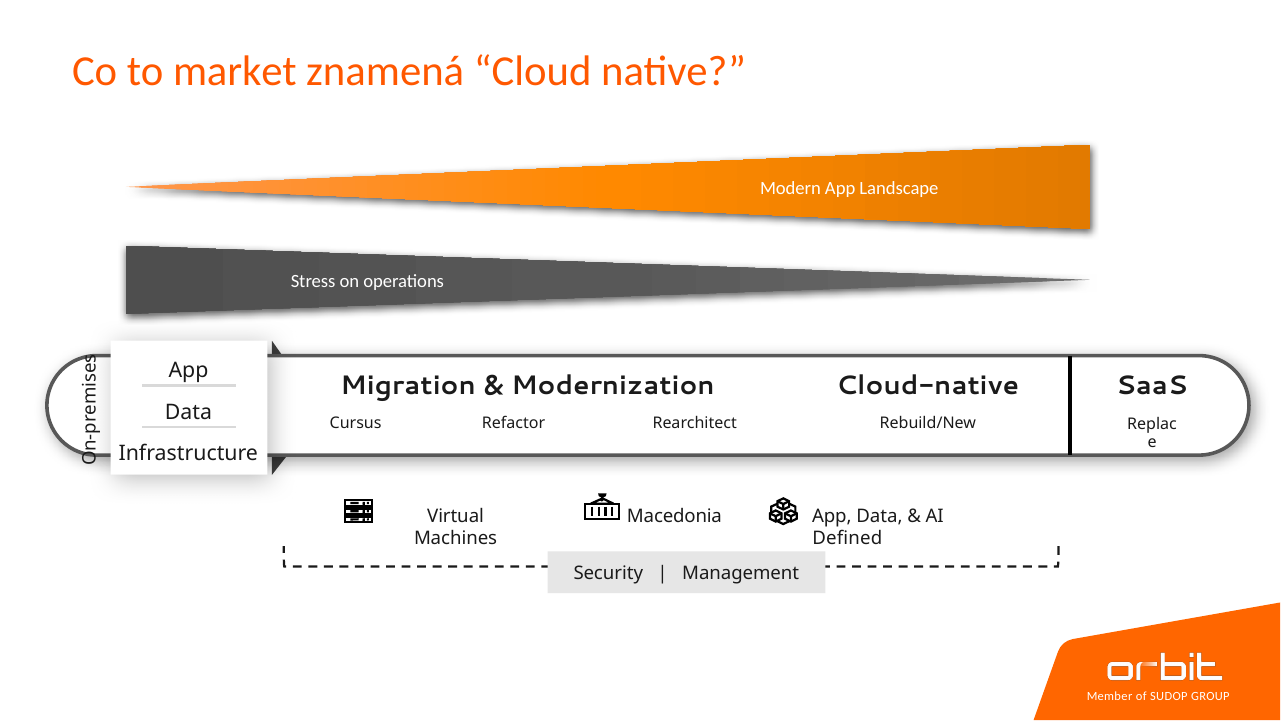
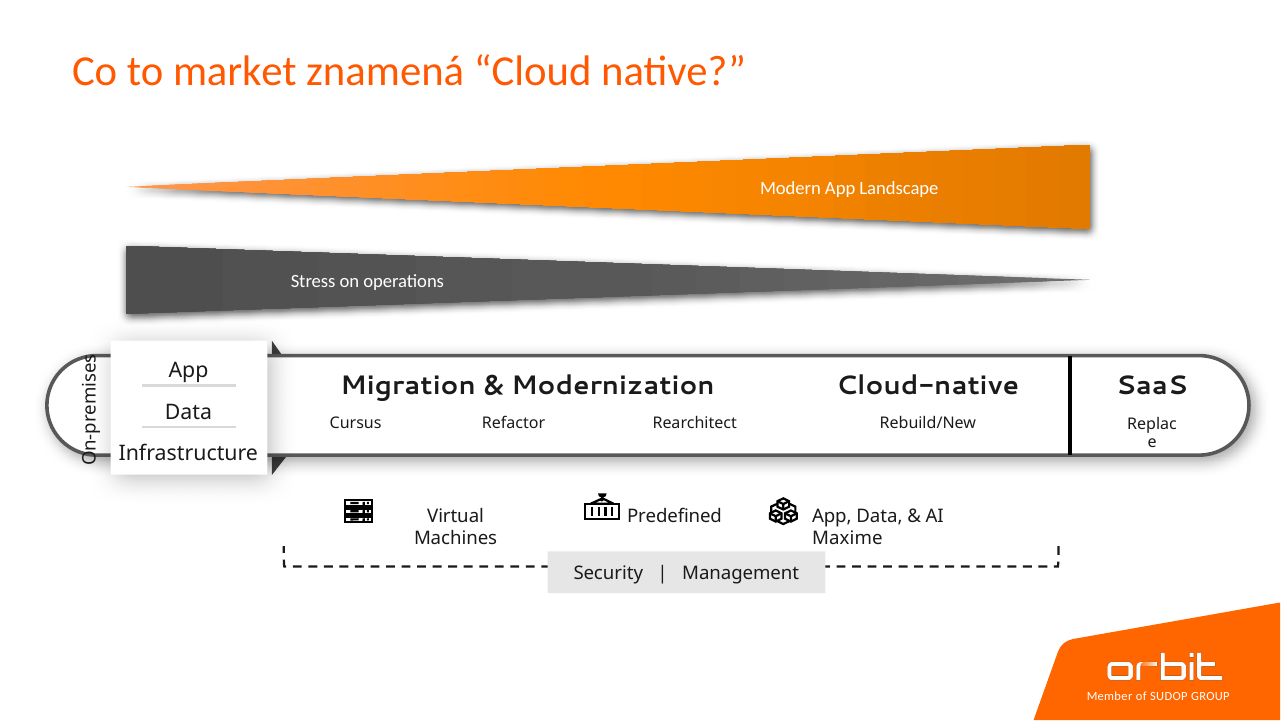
Macedonia: Macedonia -> Predefined
Defined: Defined -> Maxime
